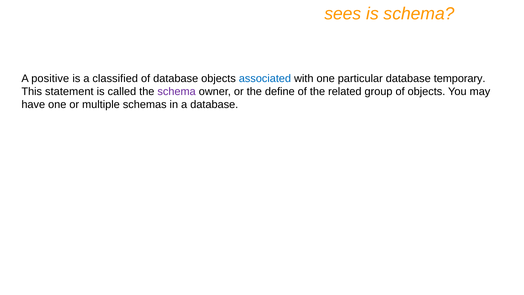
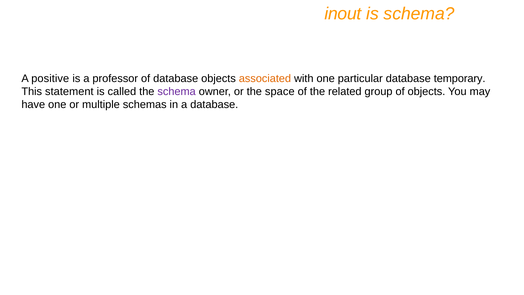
sees: sees -> inout
classified: classified -> professor
associated colour: blue -> orange
define: define -> space
